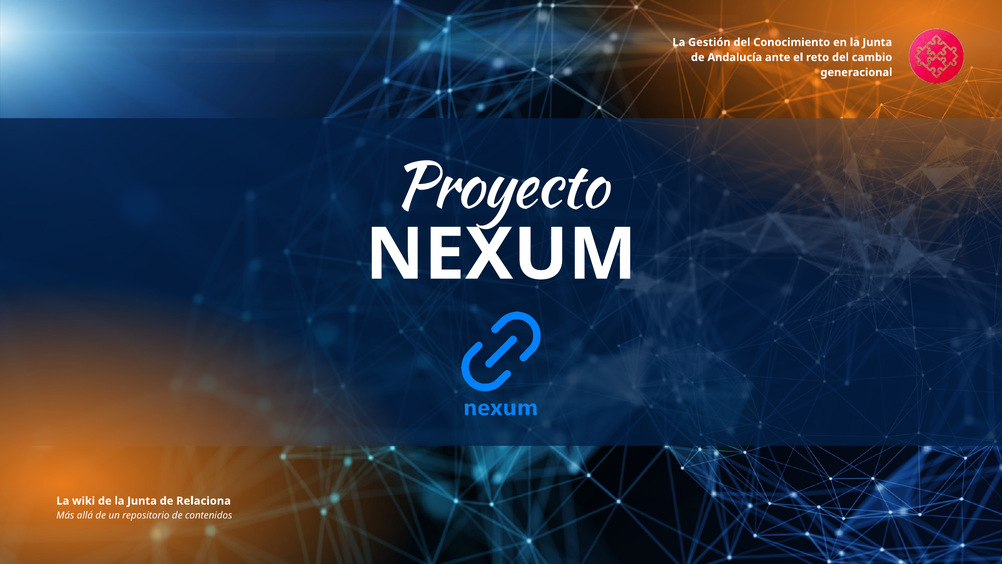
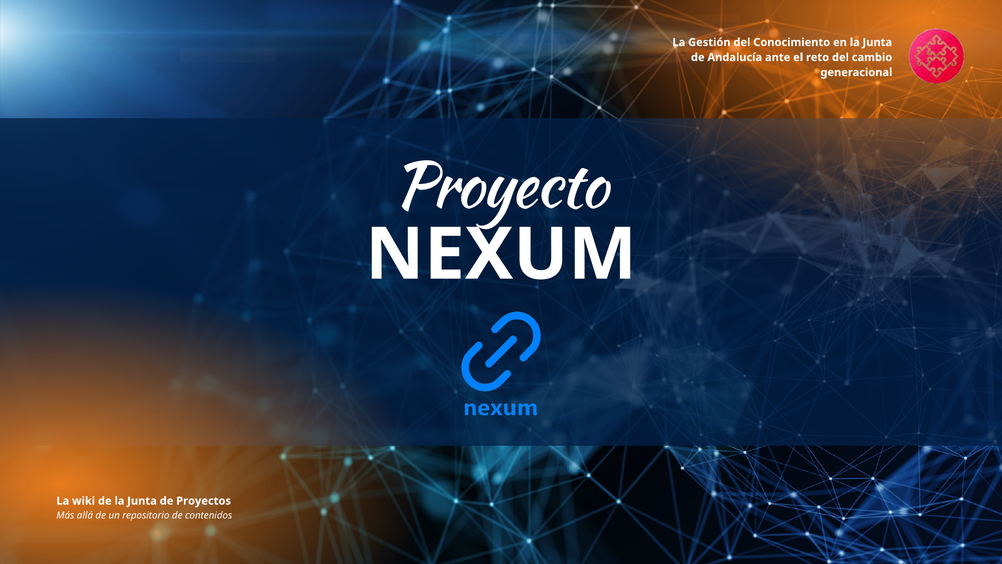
Relaciona: Relaciona -> Proyectos
